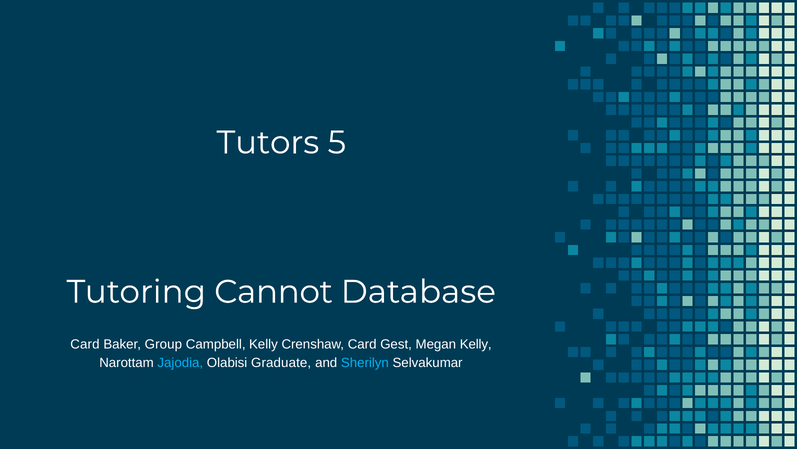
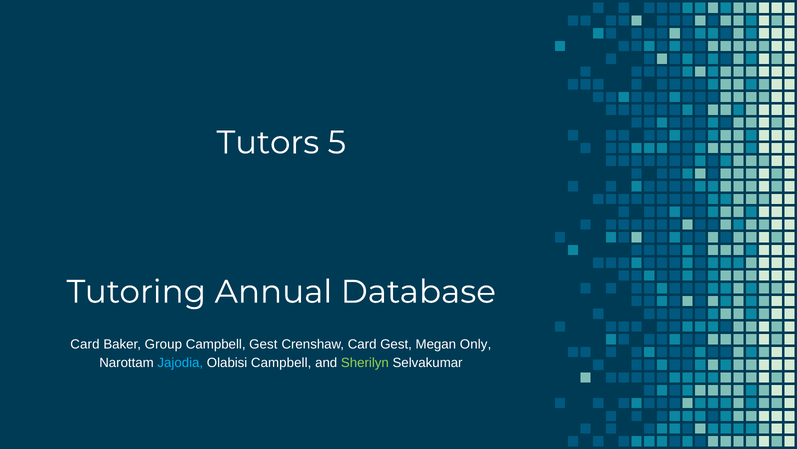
Cannot: Cannot -> Annual
Campbell Kelly: Kelly -> Gest
Megan Kelly: Kelly -> Only
Olabisi Graduate: Graduate -> Campbell
Sherilyn colour: light blue -> light green
